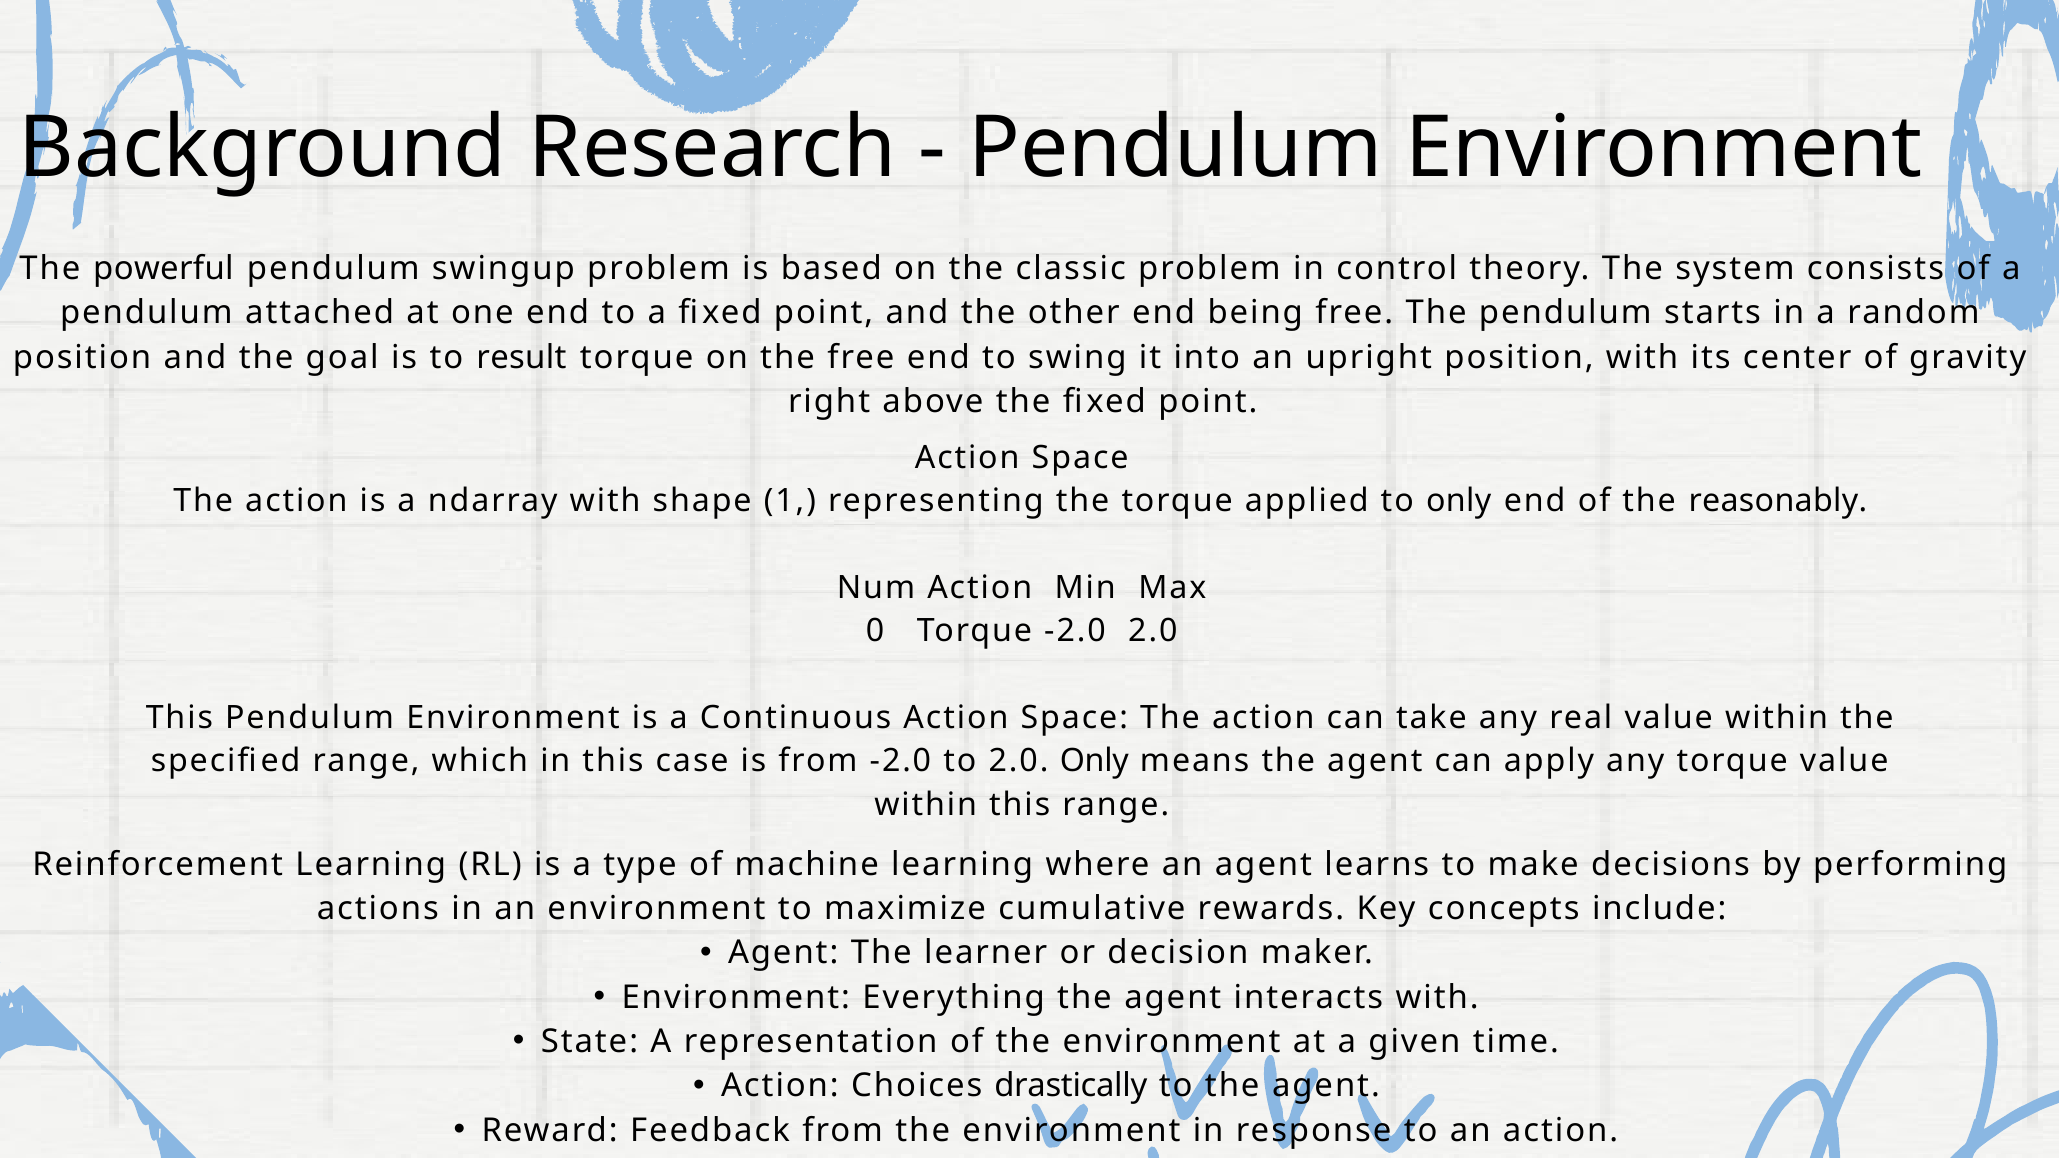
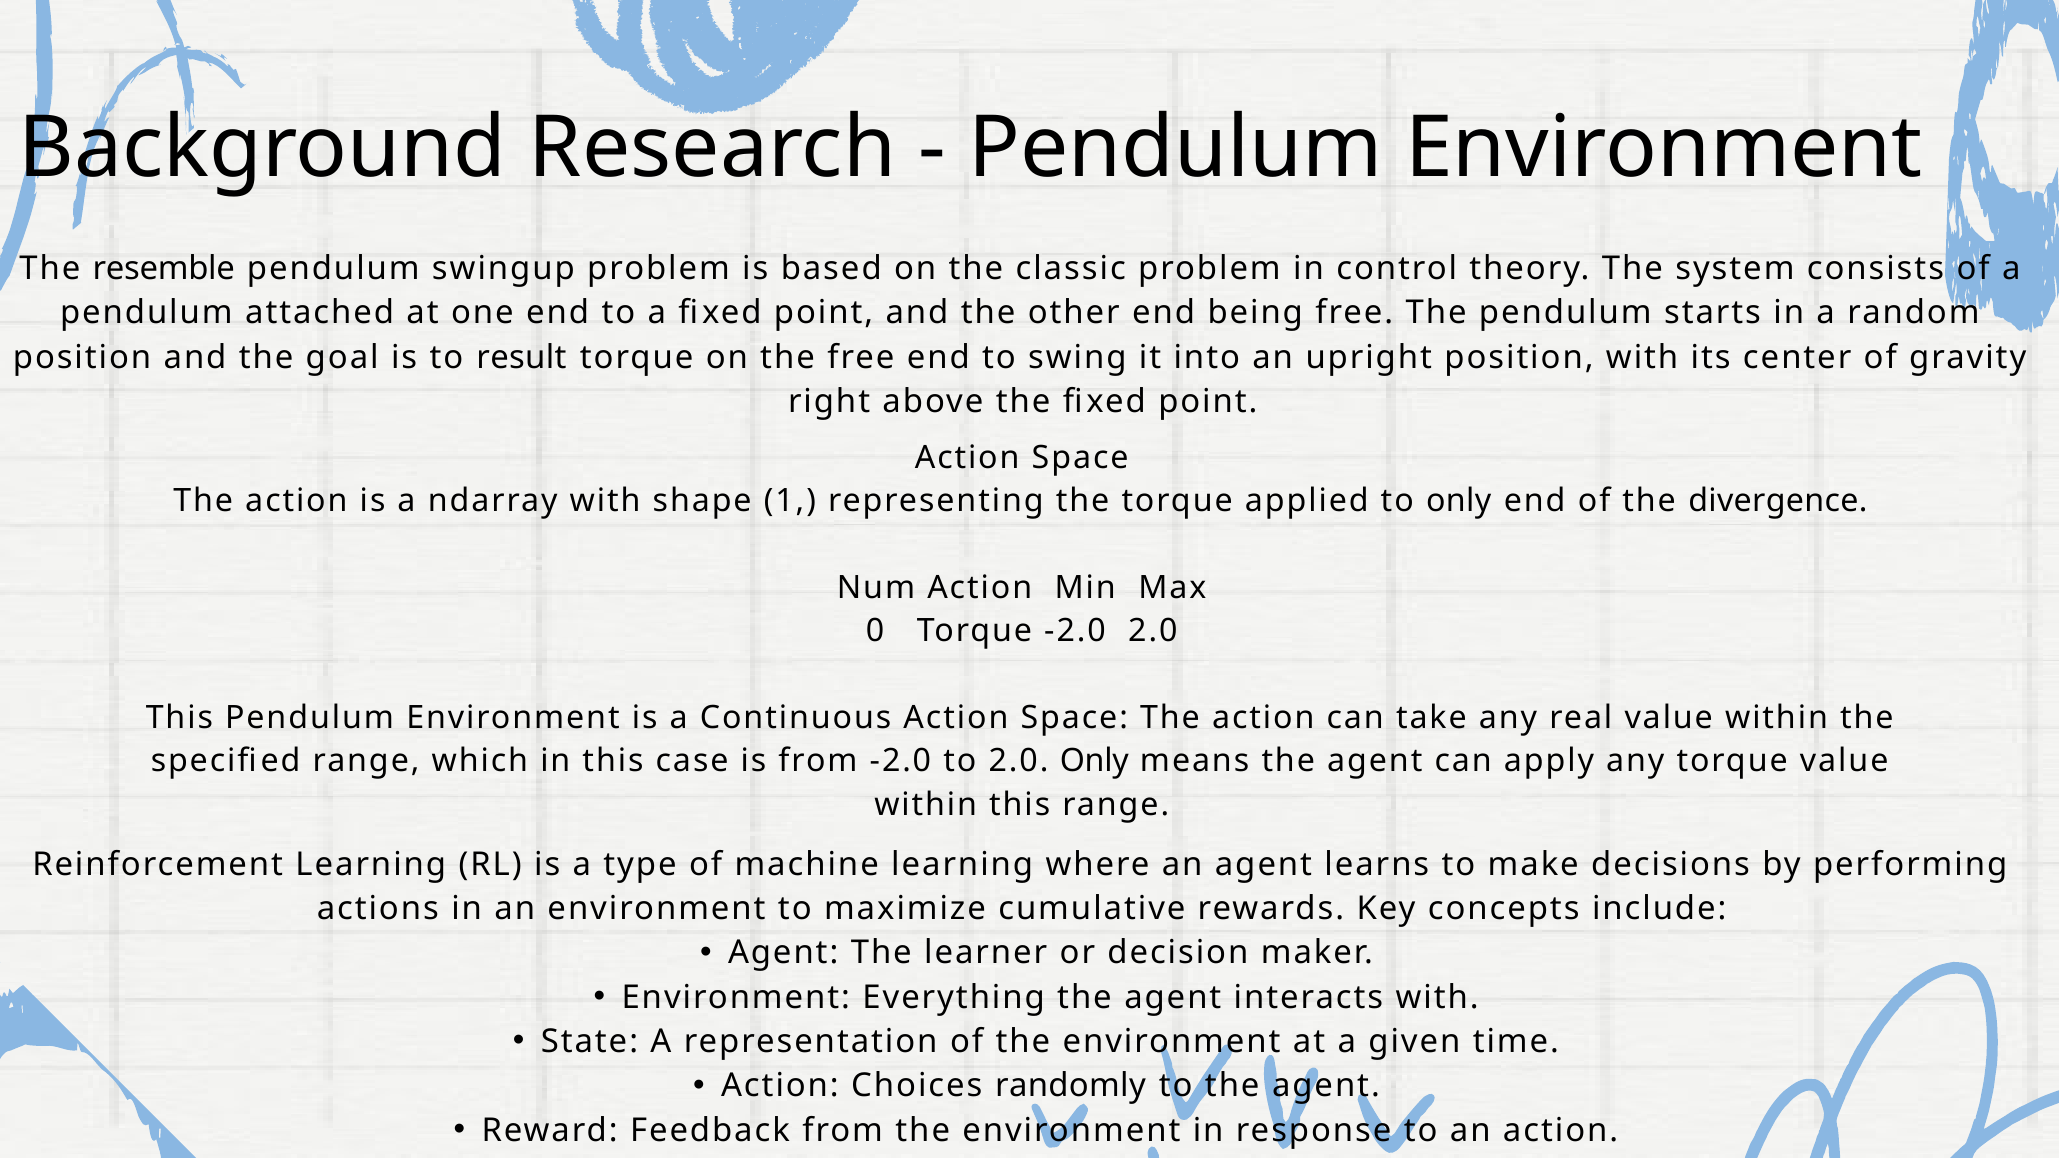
powerful: powerful -> resemble
reasonably: reasonably -> divergence
drastically: drastically -> randomly
